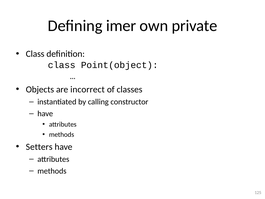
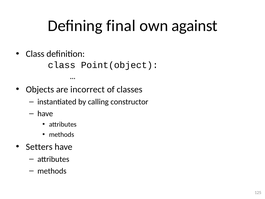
imer: imer -> final
private: private -> against
